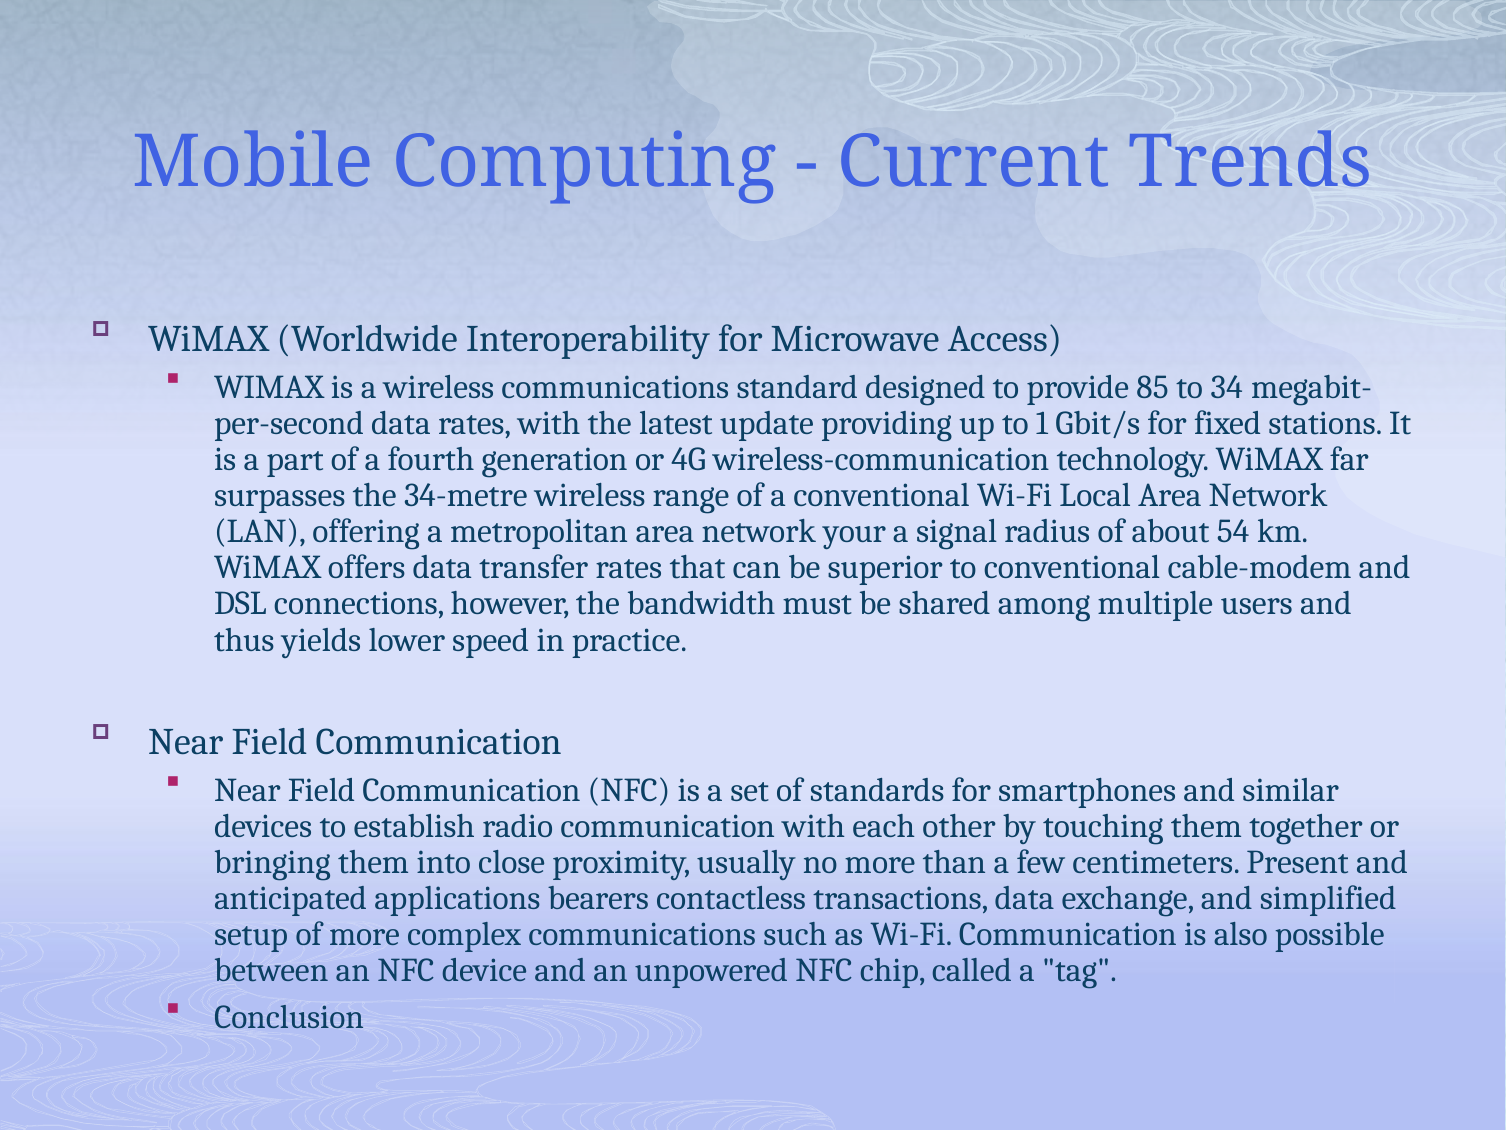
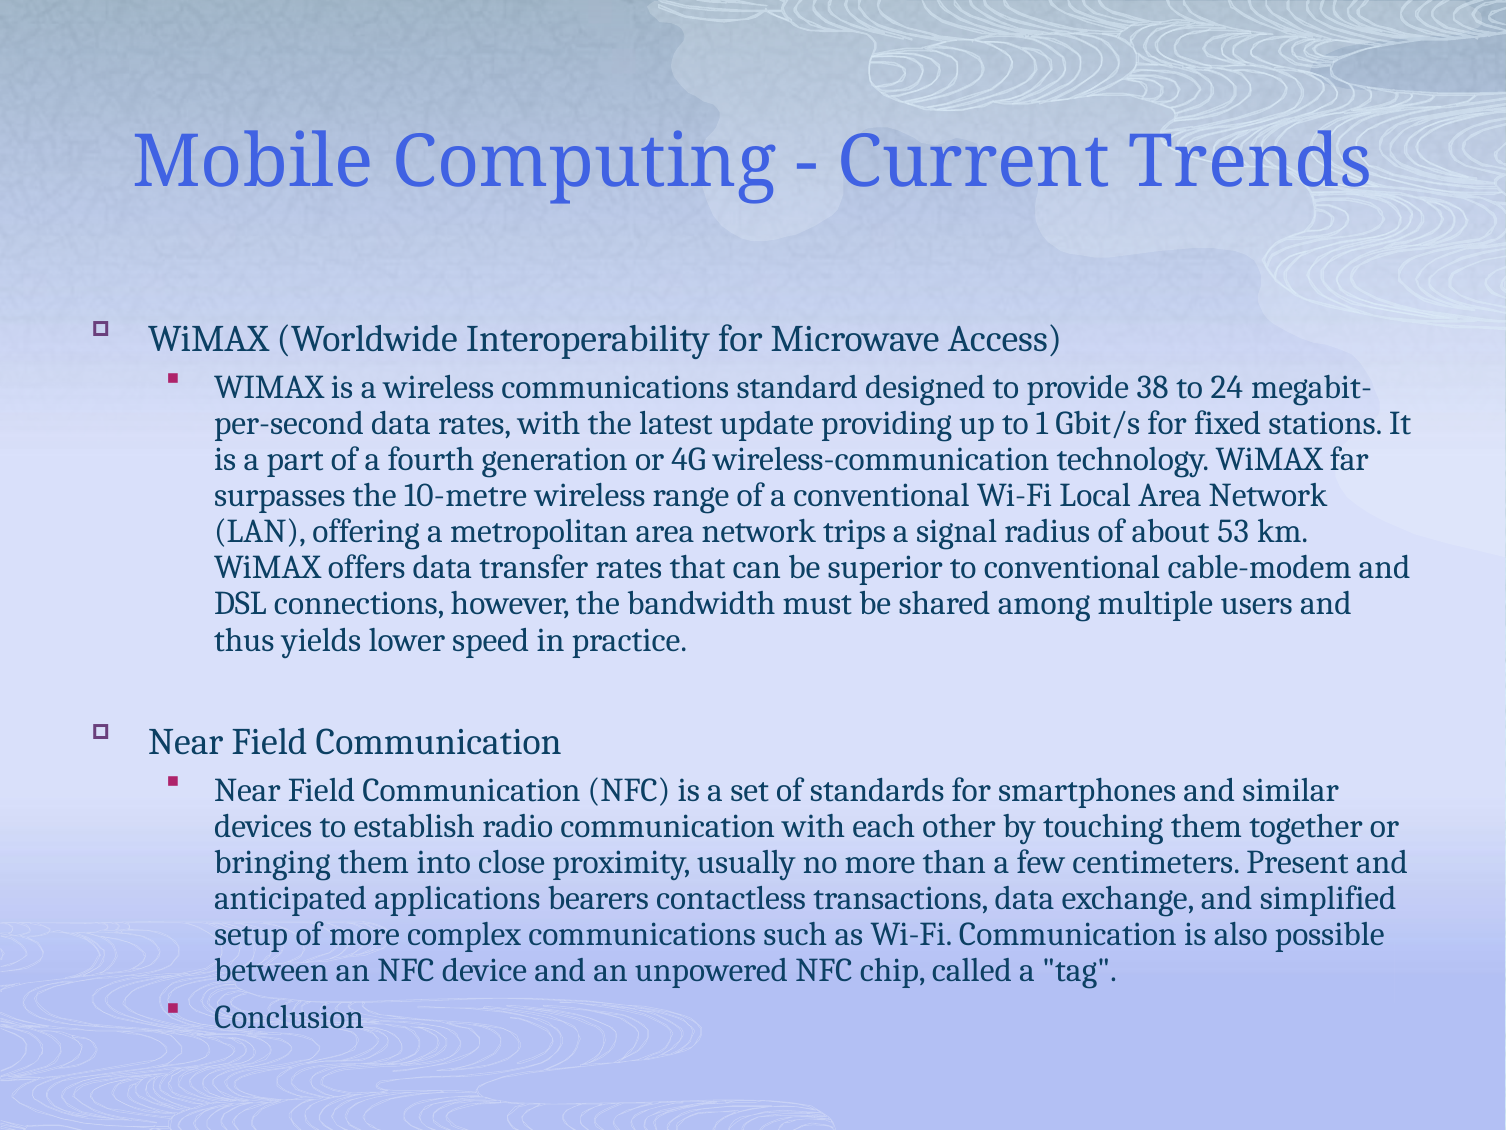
85: 85 -> 38
34: 34 -> 24
34-metre: 34-metre -> 10-metre
your: your -> trips
54: 54 -> 53
